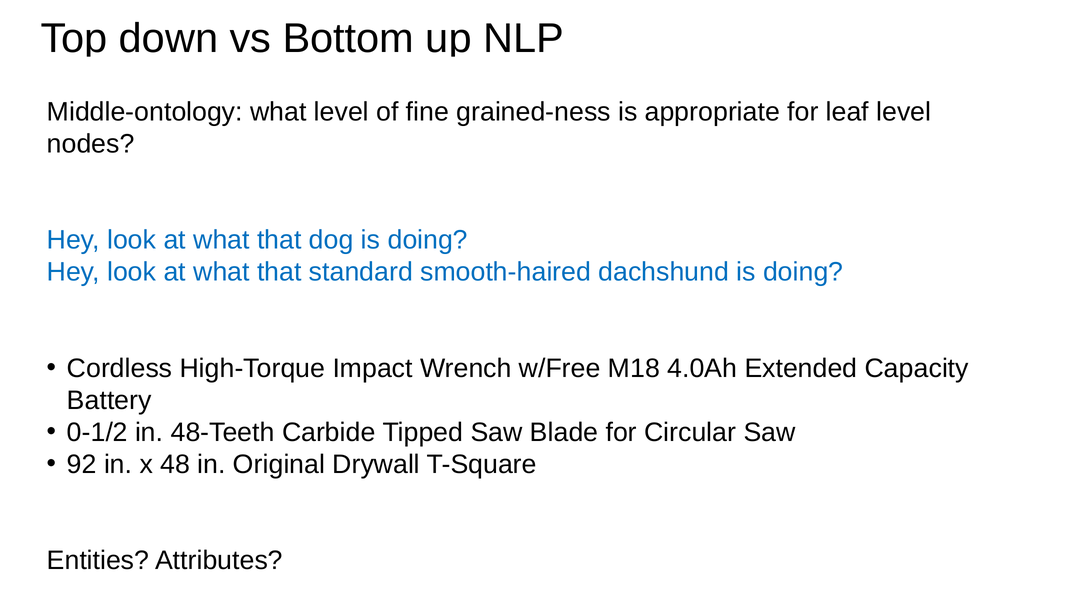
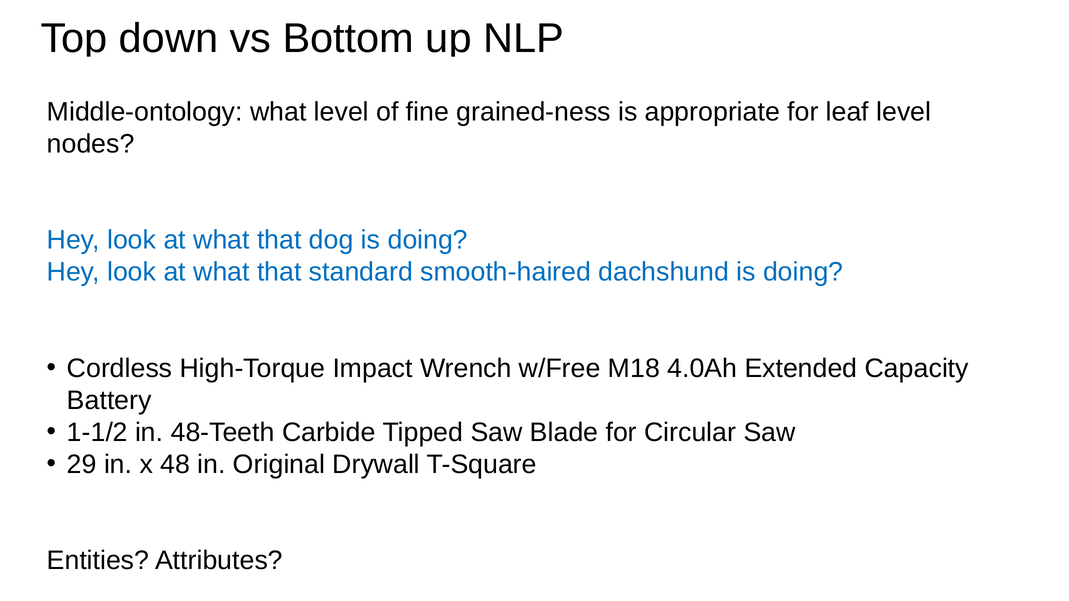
0-1/2: 0-1/2 -> 1-1/2
92: 92 -> 29
